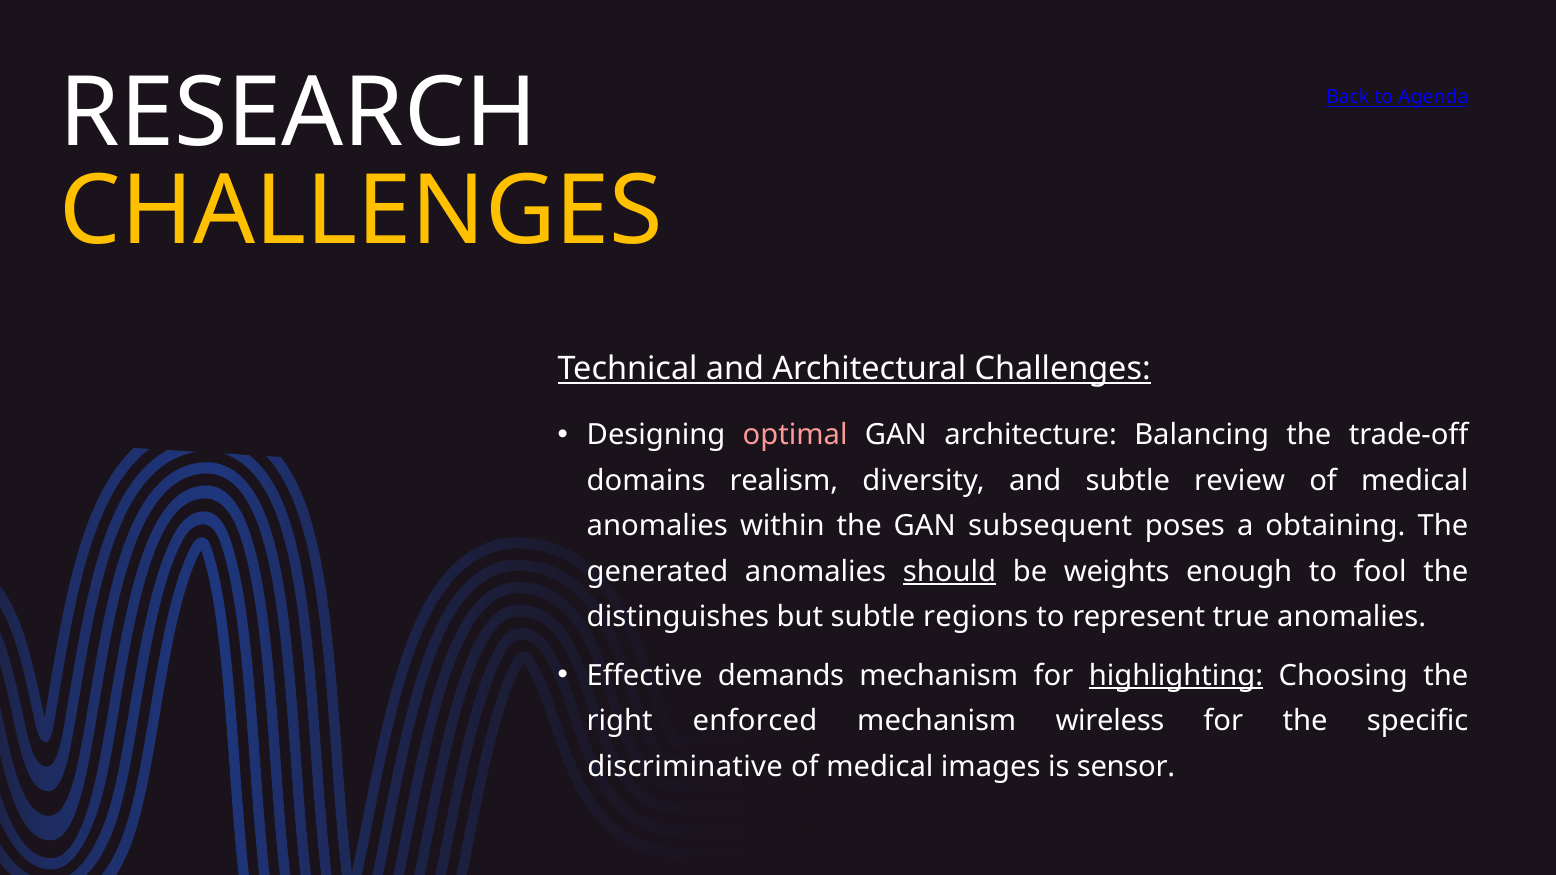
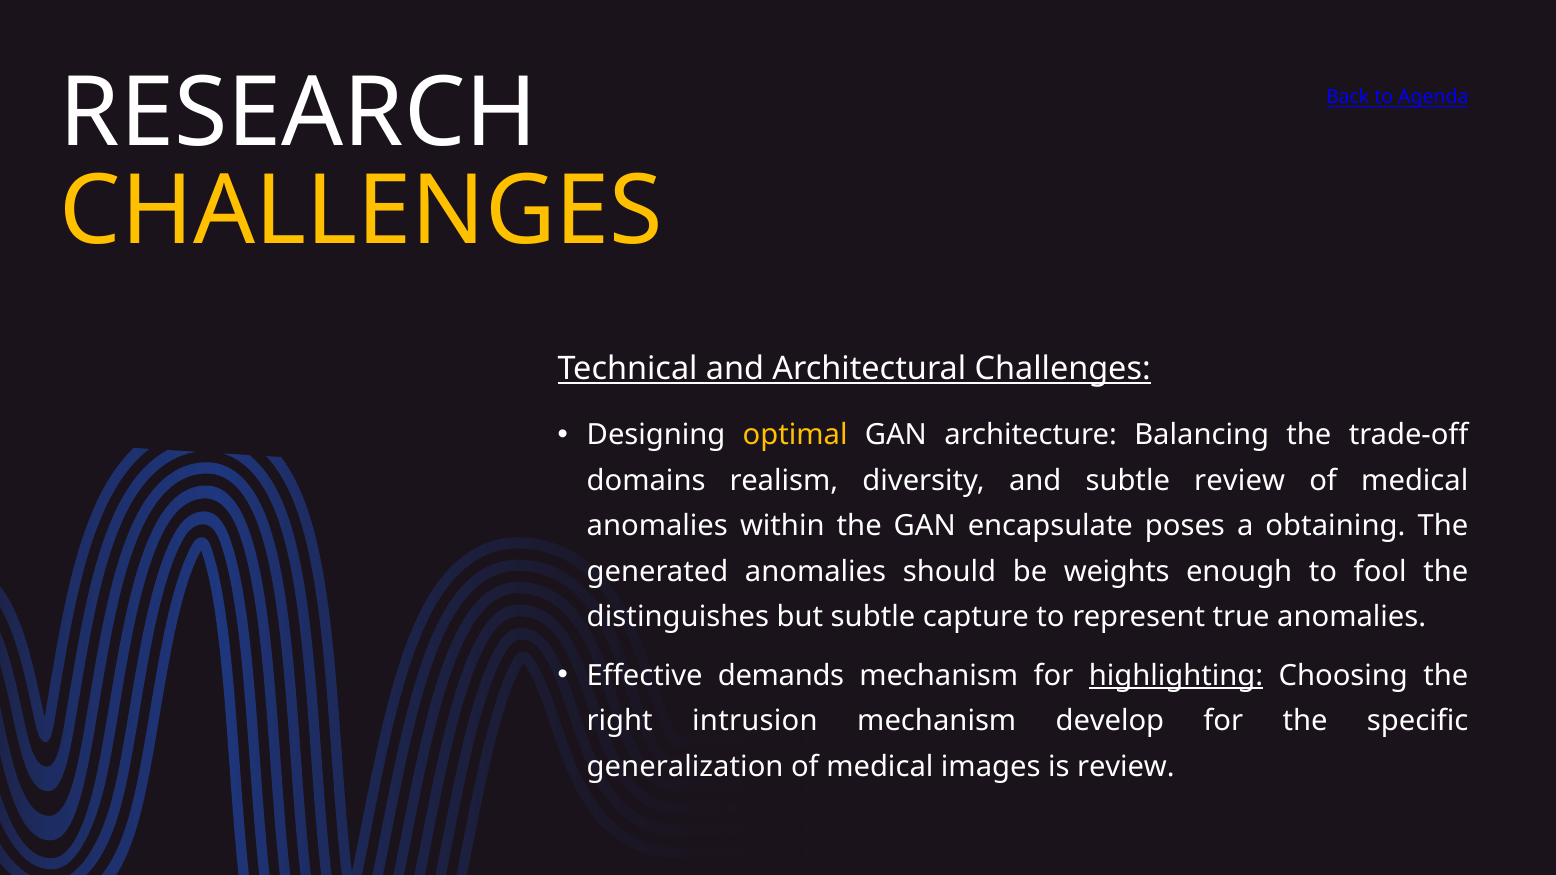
optimal colour: pink -> yellow
subsequent: subsequent -> encapsulate
should underline: present -> none
regions: regions -> capture
enforced: enforced -> intrusion
wireless: wireless -> develop
discriminative: discriminative -> generalization
is sensor: sensor -> review
